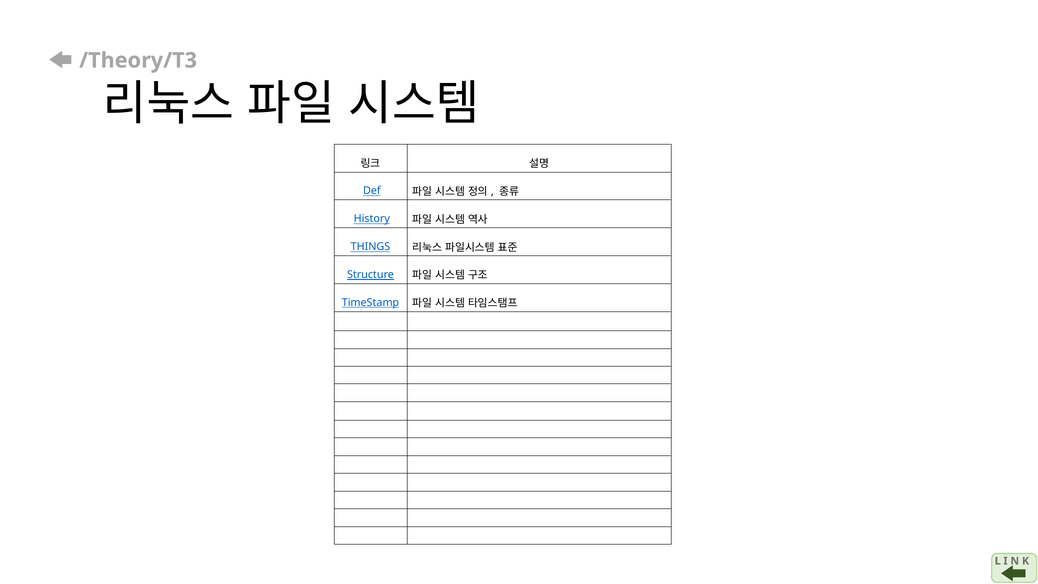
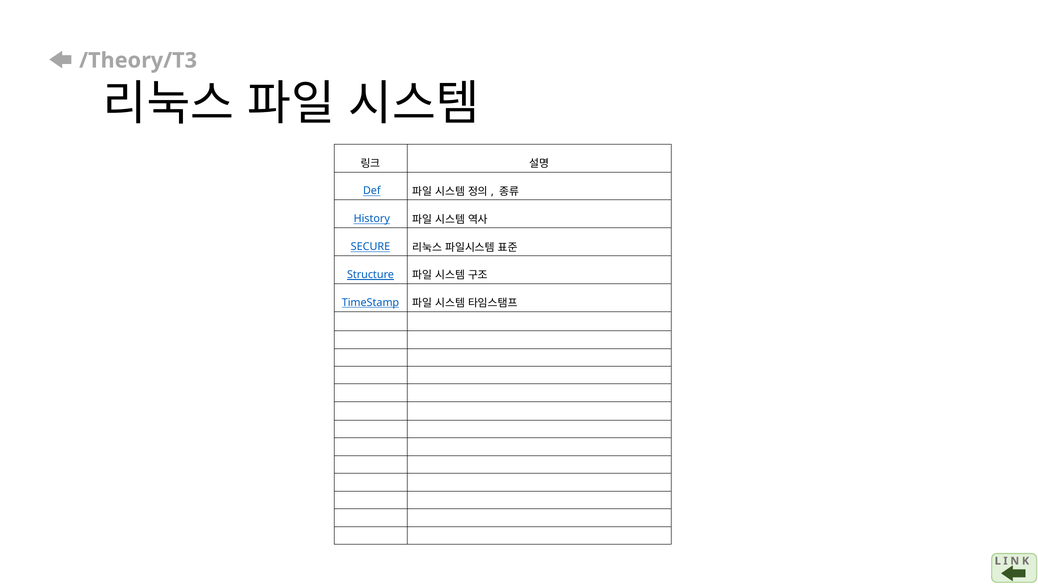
THINGS: THINGS -> SECURE
